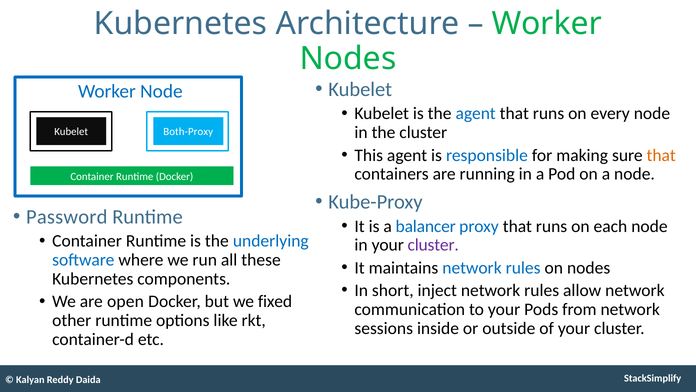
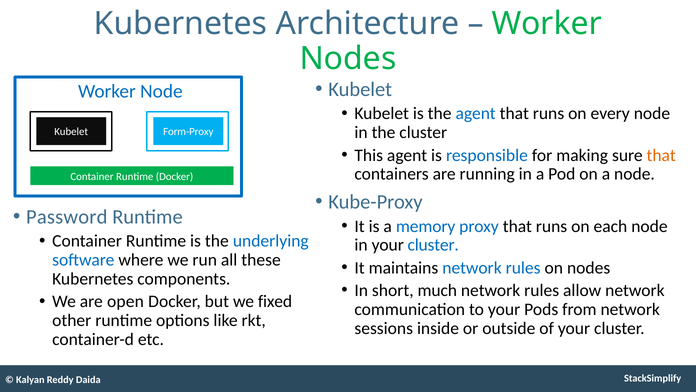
Both-Proxy: Both-Proxy -> Form-Proxy
balancer: balancer -> memory
cluster at (433, 245) colour: purple -> blue
inject: inject -> much
